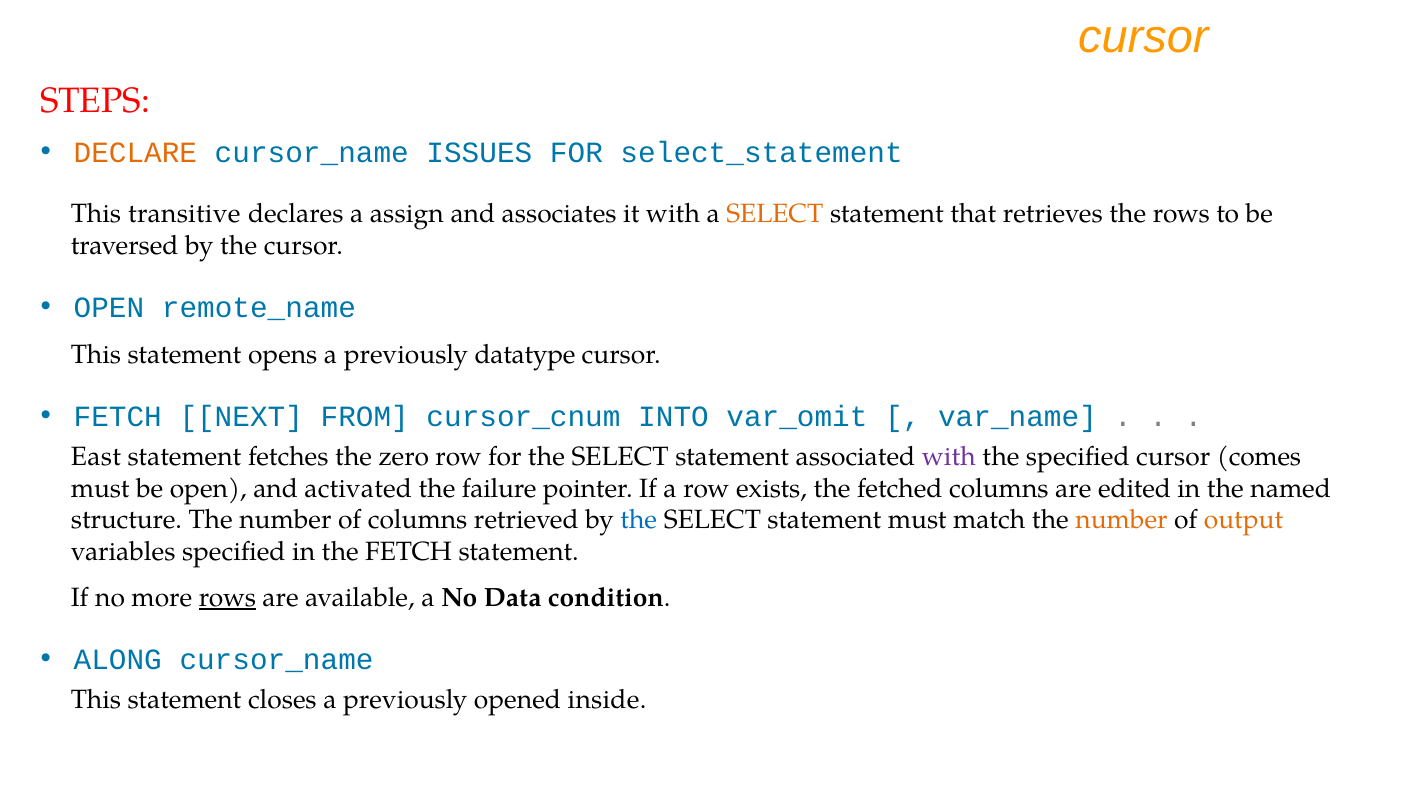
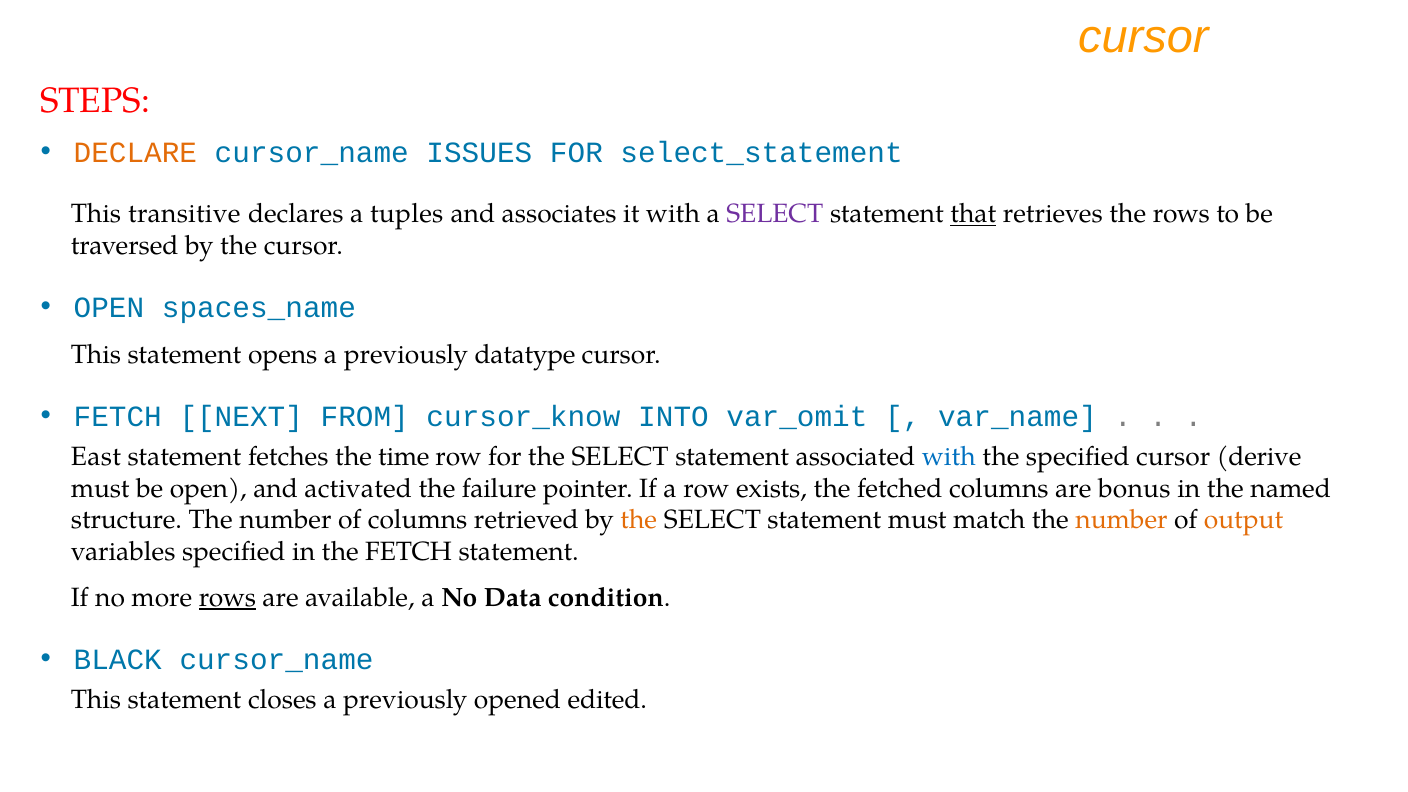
assign: assign -> tuples
SELECT at (775, 214) colour: orange -> purple
that underline: none -> present
remote_name: remote_name -> spaces_name
cursor_cnum: cursor_cnum -> cursor_know
zero: zero -> time
with at (949, 457) colour: purple -> blue
comes: comes -> derive
edited: edited -> bonus
the at (639, 520) colour: blue -> orange
ALONG: ALONG -> BLACK
inside: inside -> edited
